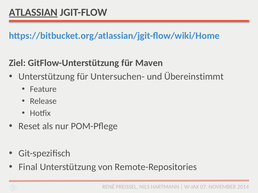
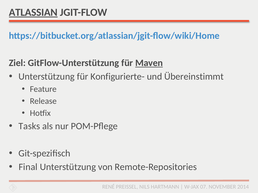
Maven underline: none -> present
Untersuchen-: Untersuchen- -> Konfigurierte-
Reset: Reset -> Tasks
